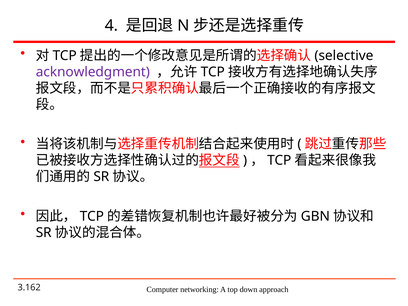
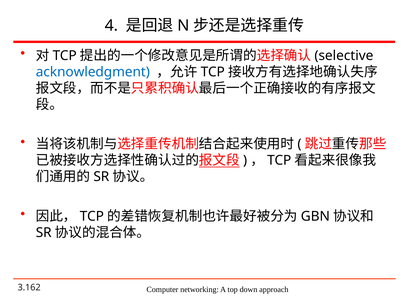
acknowledgment colour: purple -> blue
